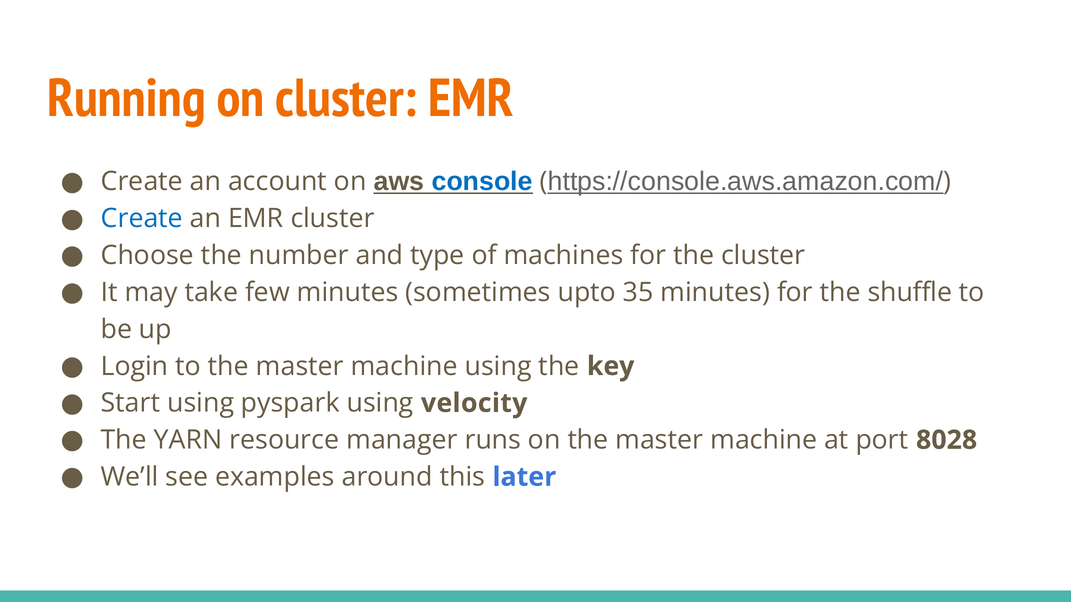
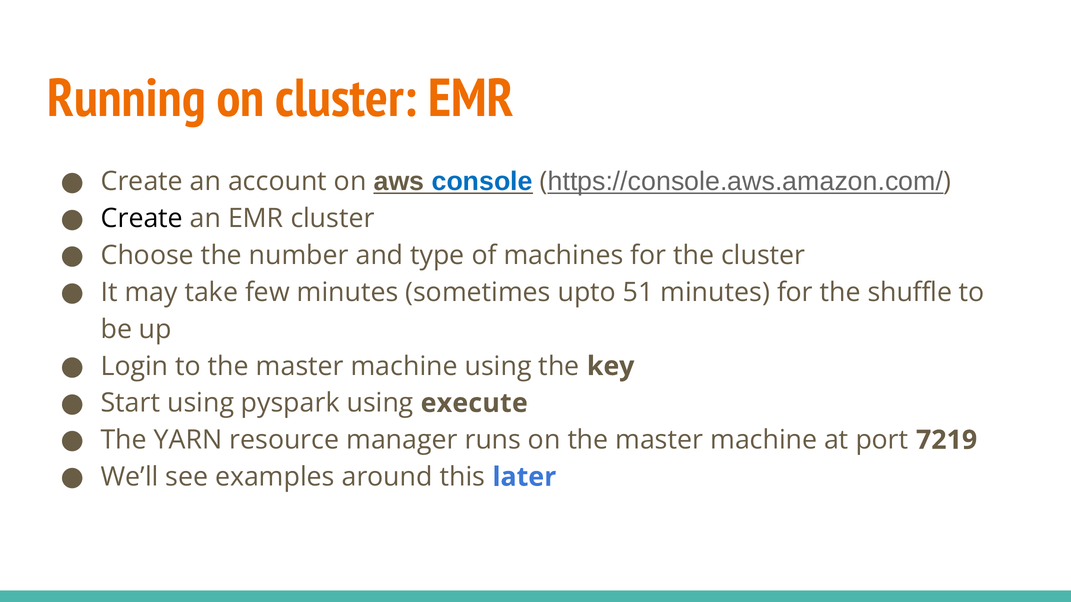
Create at (142, 219) colour: blue -> black
35: 35 -> 51
velocity: velocity -> execute
8028: 8028 -> 7219
